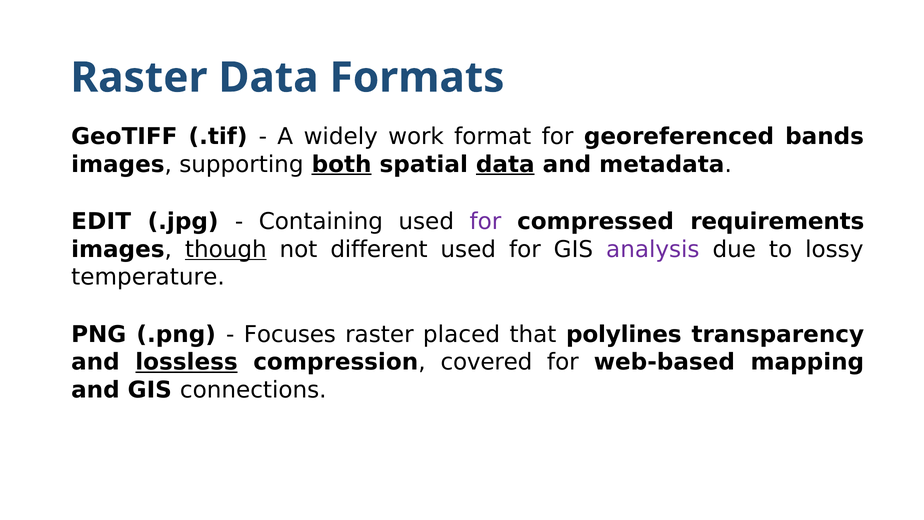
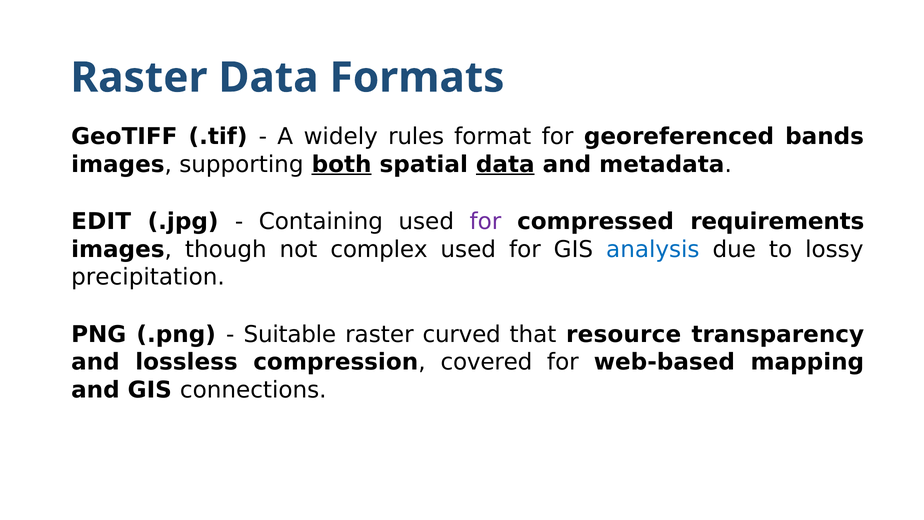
work: work -> rules
though underline: present -> none
different: different -> complex
analysis colour: purple -> blue
temperature: temperature -> precipitation
Focuses: Focuses -> Suitable
placed: placed -> curved
polylines: polylines -> resource
lossless underline: present -> none
